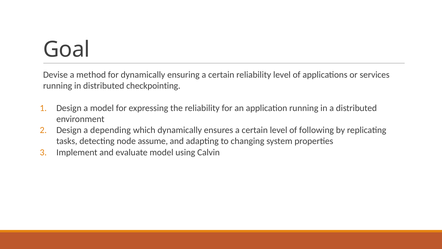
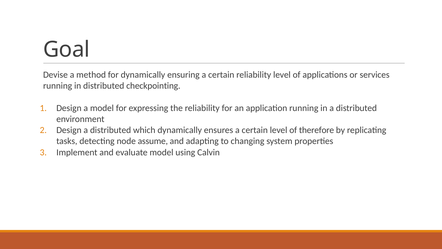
Design a depending: depending -> distributed
following: following -> therefore
